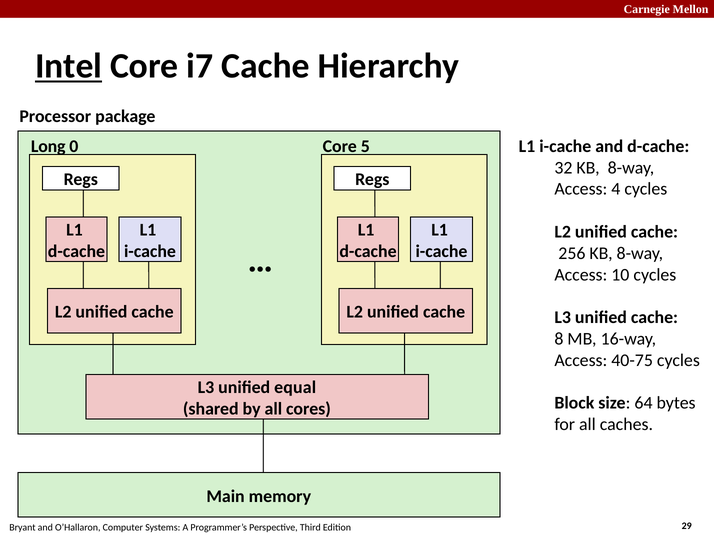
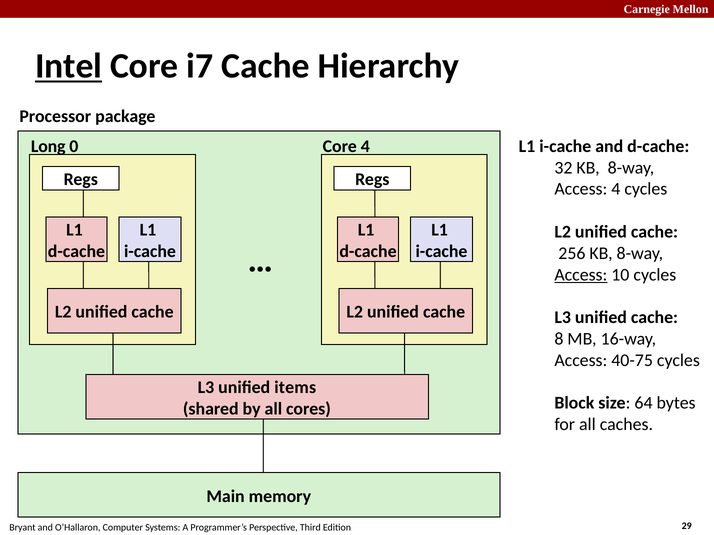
Core 5: 5 -> 4
Access at (581, 275) underline: none -> present
equal: equal -> items
